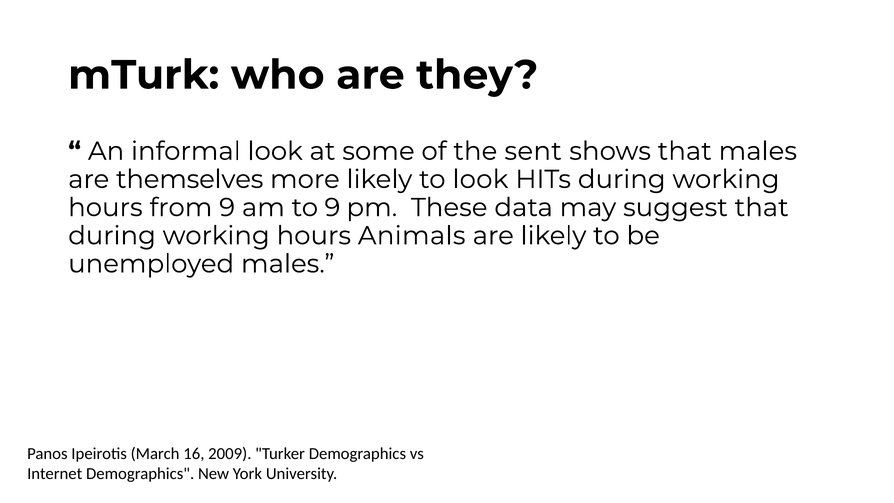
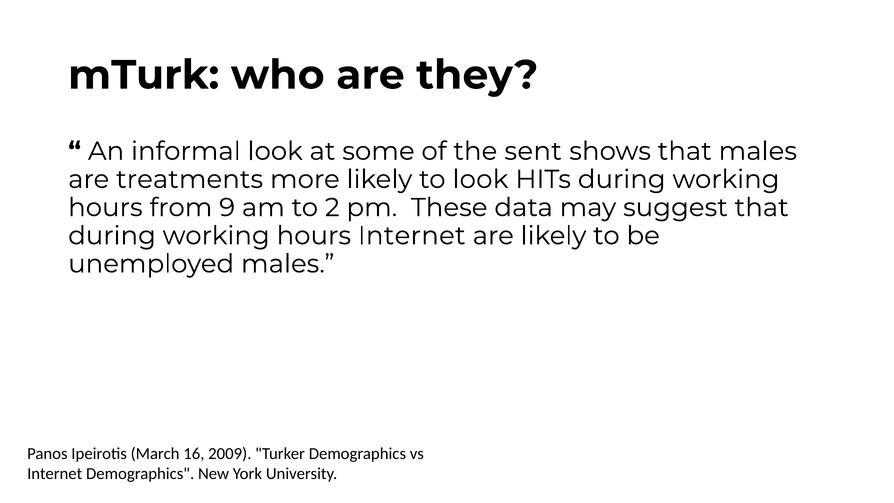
themselves: themselves -> treatments
to 9: 9 -> 2
hours Animals: Animals -> Internet
